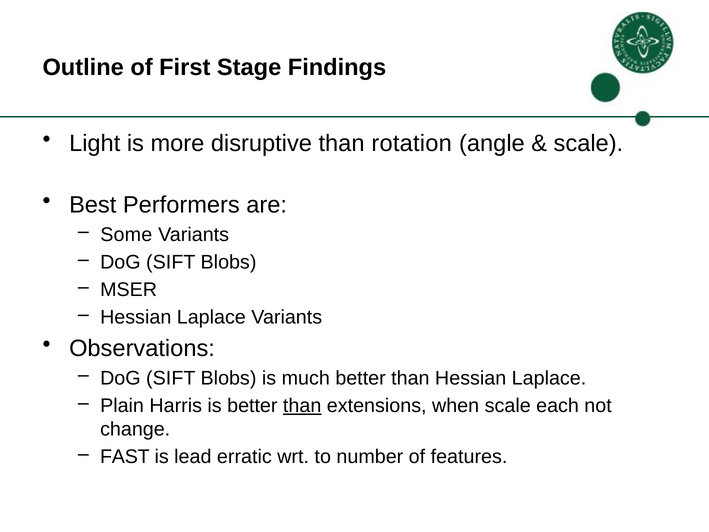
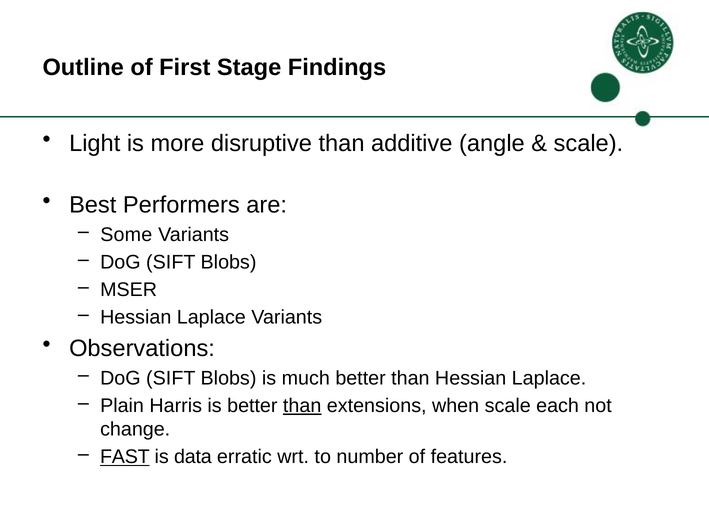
rotation: rotation -> additive
FAST underline: none -> present
lead: lead -> data
